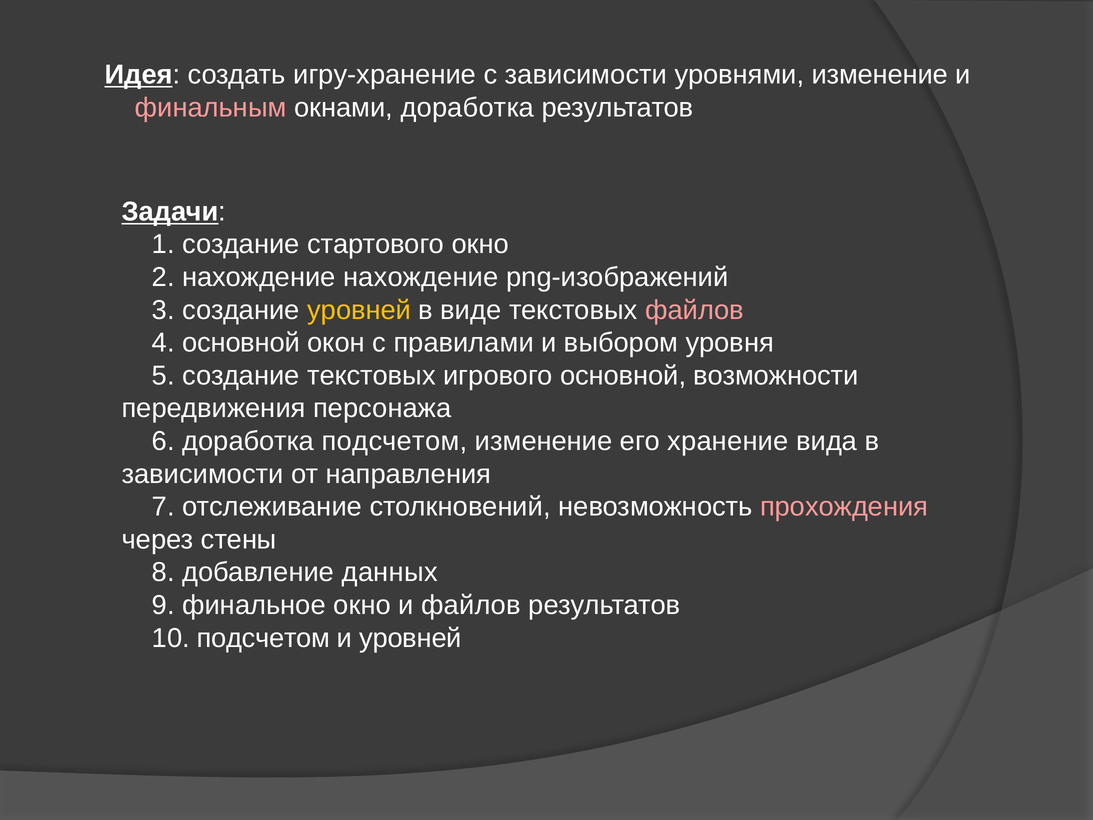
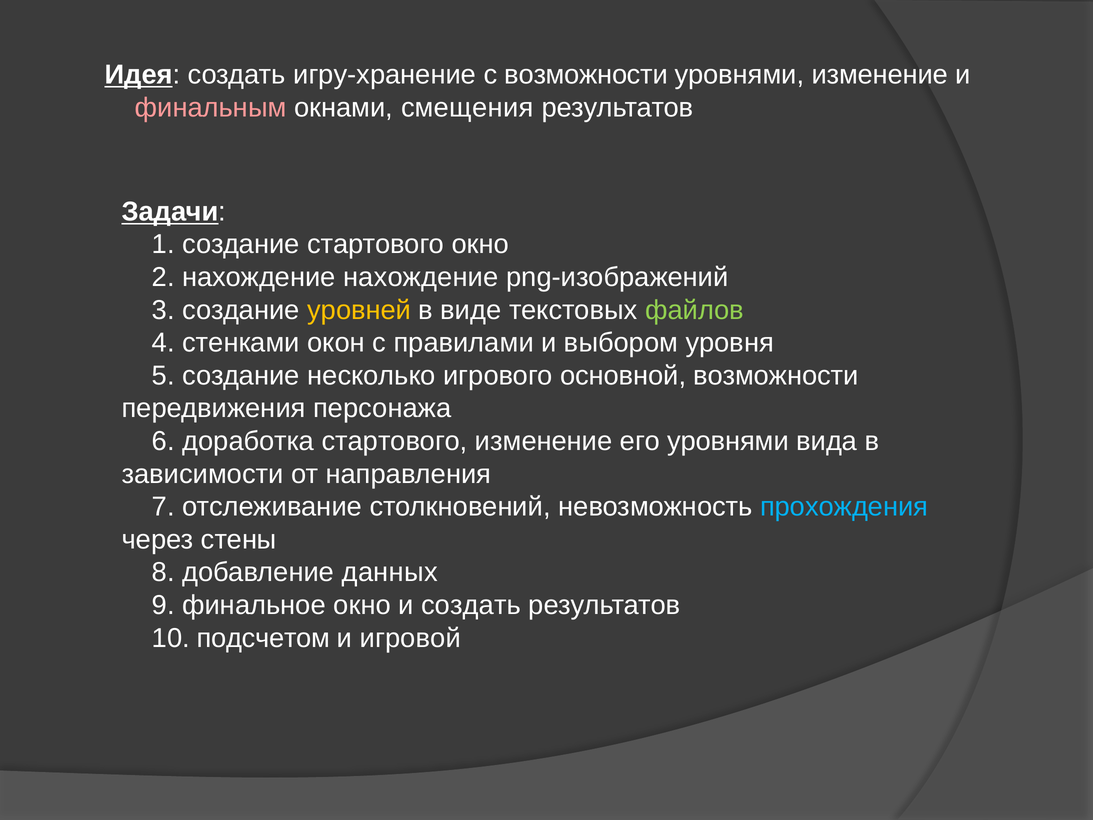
с зависимости: зависимости -> возможности
окнами доработка: доработка -> смещения
файлов at (694, 310) colour: pink -> light green
4 основной: основной -> стенками
создание текстовых: текстовых -> несколько
доработка подсчетом: подсчетом -> стартового
его хранение: хранение -> уровнями
прохождения colour: pink -> light blue
и файлов: файлов -> создать
и уровней: уровней -> игровой
